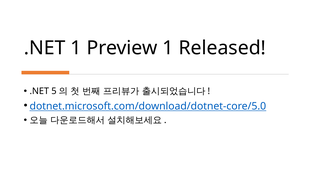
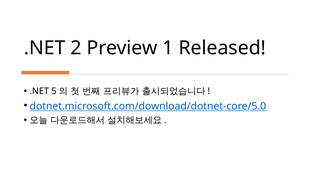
.NET 1: 1 -> 2
